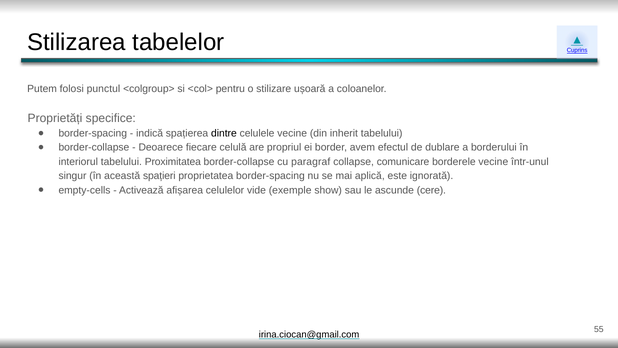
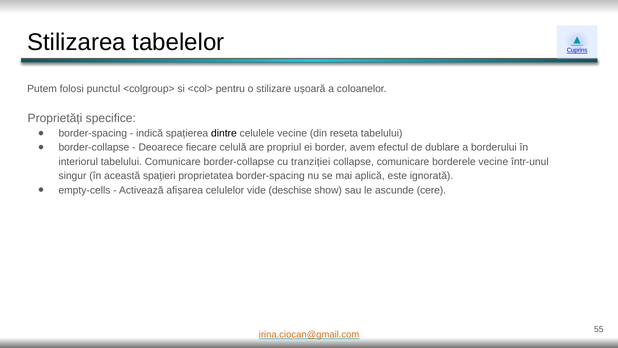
inherit: inherit -> reseta
tabelului Proximitatea: Proximitatea -> Comunicare
paragraf: paragraf -> tranziției
exemple: exemple -> deschise
irina.ciocan@gmail.com colour: black -> orange
